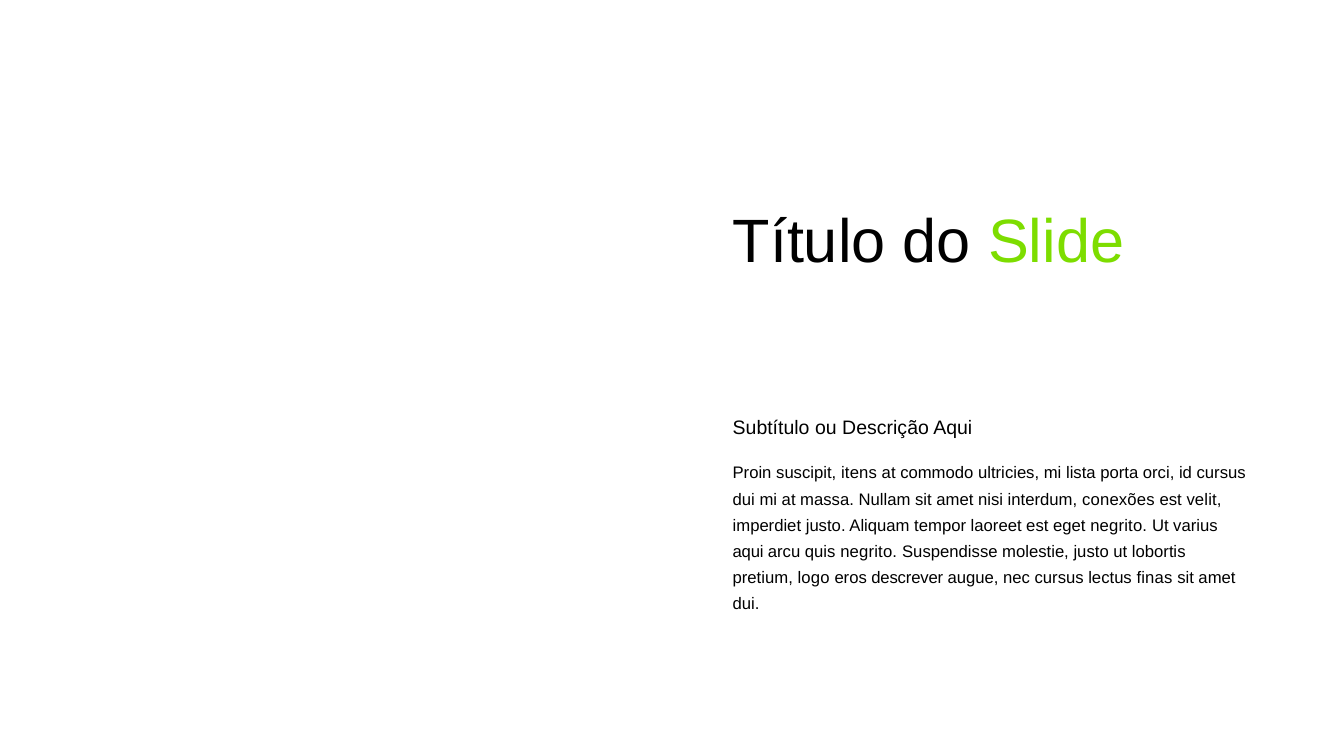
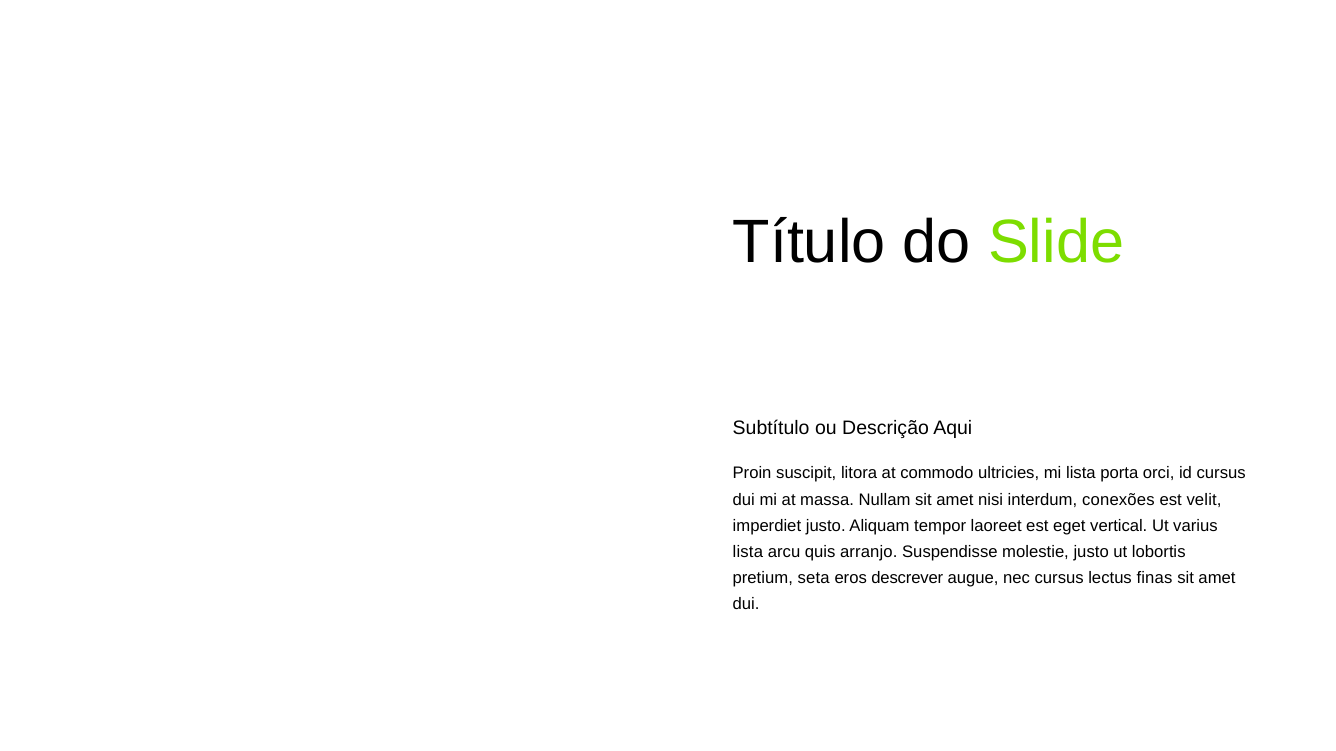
itens: itens -> litora
eget negrito: negrito -> vertical
aqui at (748, 552): aqui -> lista
quis negrito: negrito -> arranjo
logo: logo -> seta
